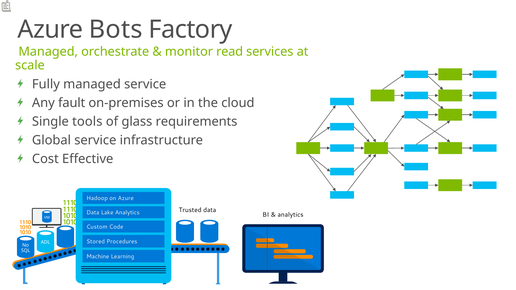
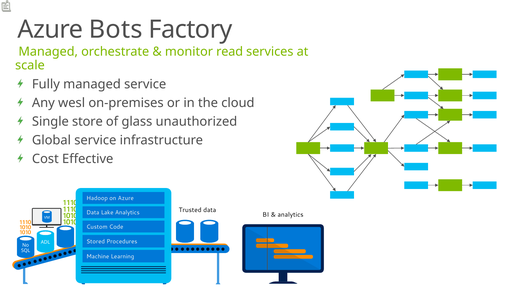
fault: fault -> wesl
tools: tools -> store
requirements: requirements -> unauthorized
